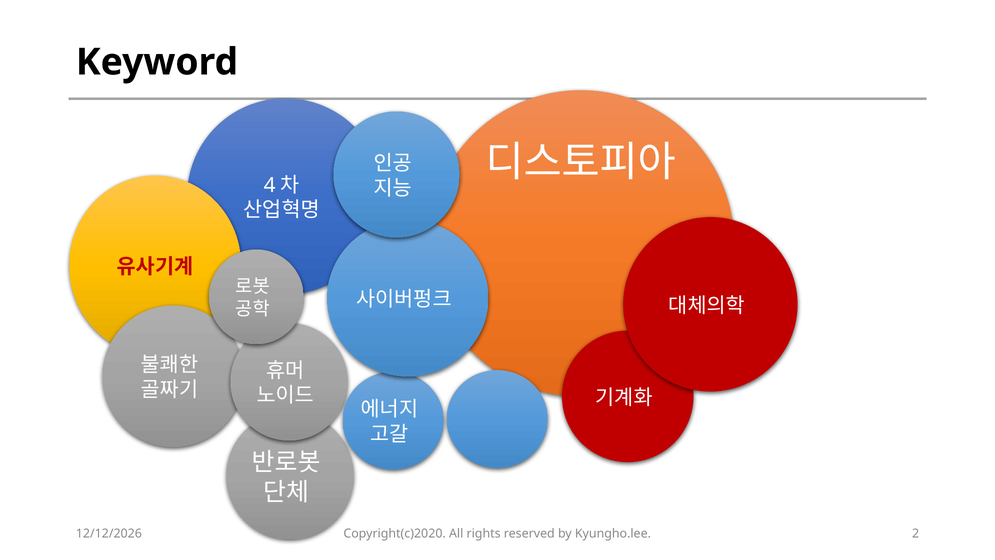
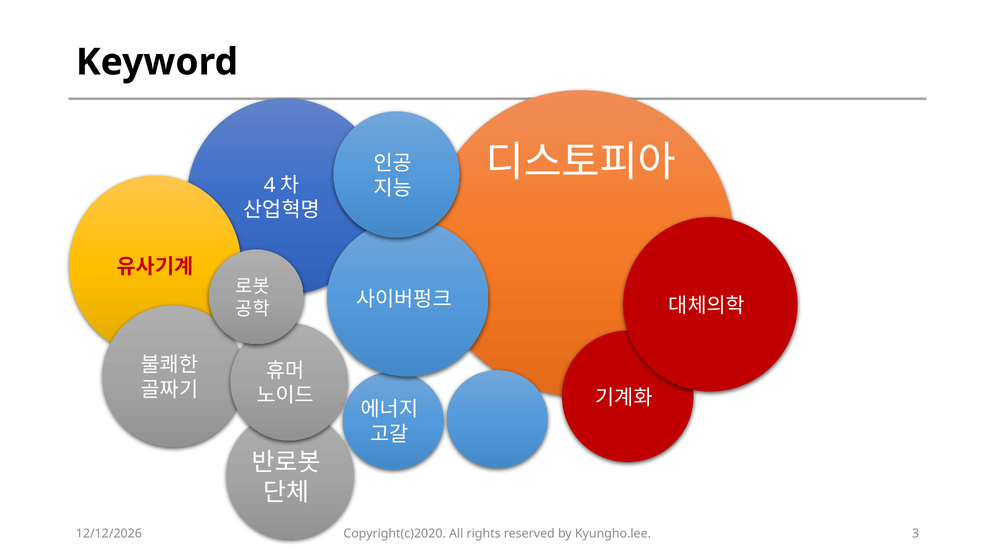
2: 2 -> 3
